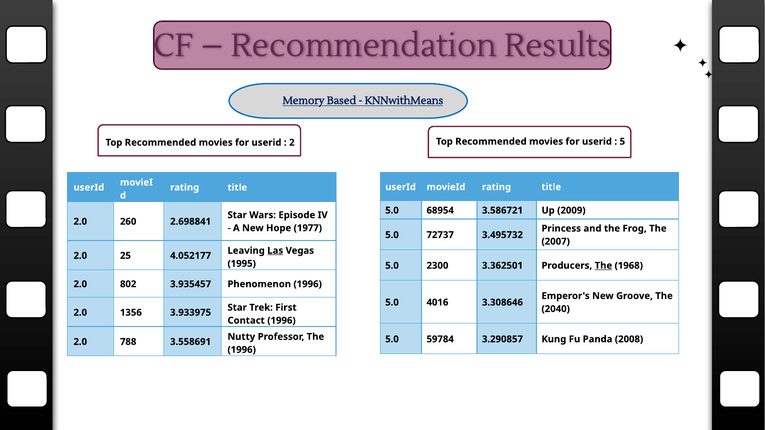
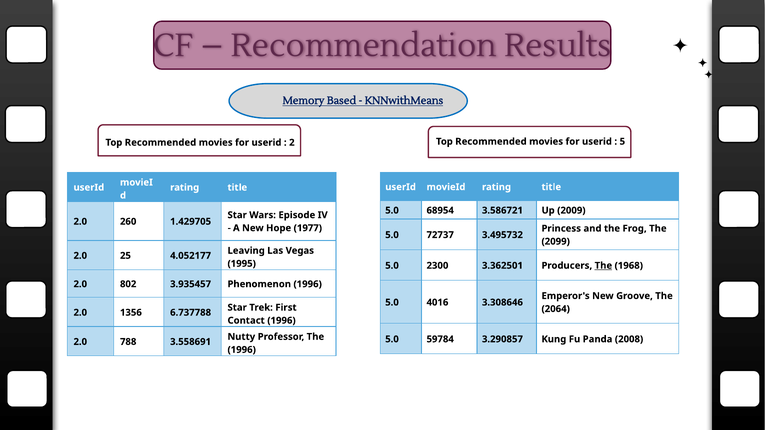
2.698841: 2.698841 -> 1.429705
2007: 2007 -> 2099
Las underline: present -> none
2040: 2040 -> 2064
3.933975: 3.933975 -> 6.737788
